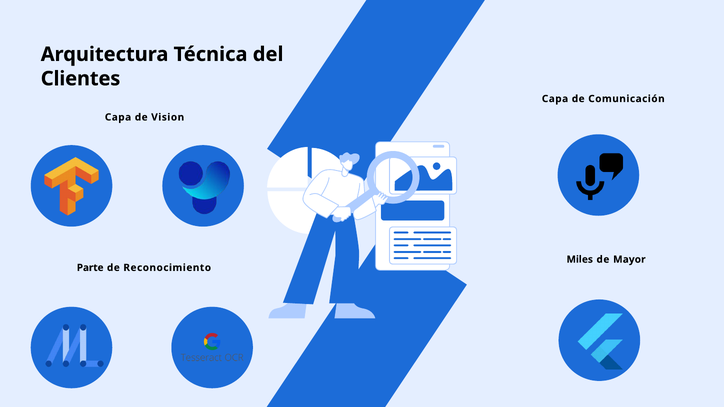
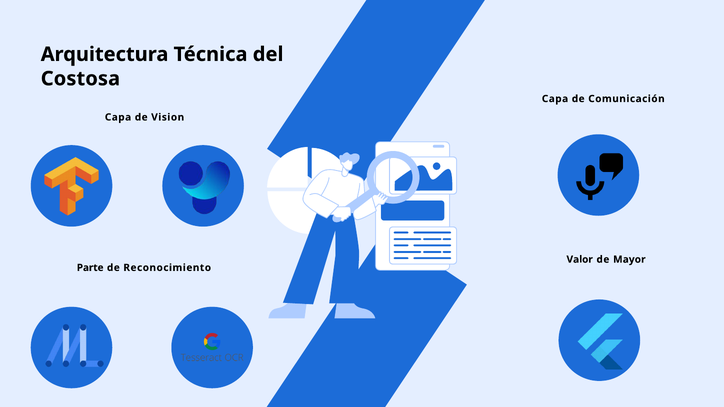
Clientes: Clientes -> Costosa
Miles: Miles -> Valor
